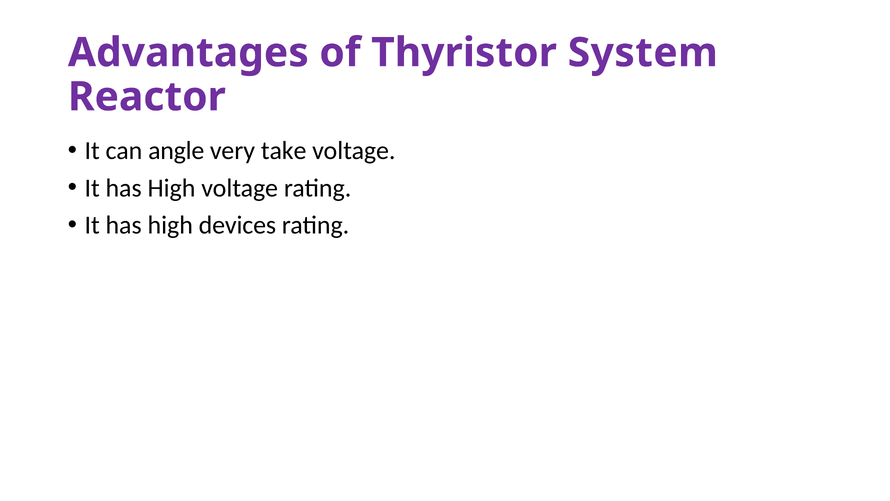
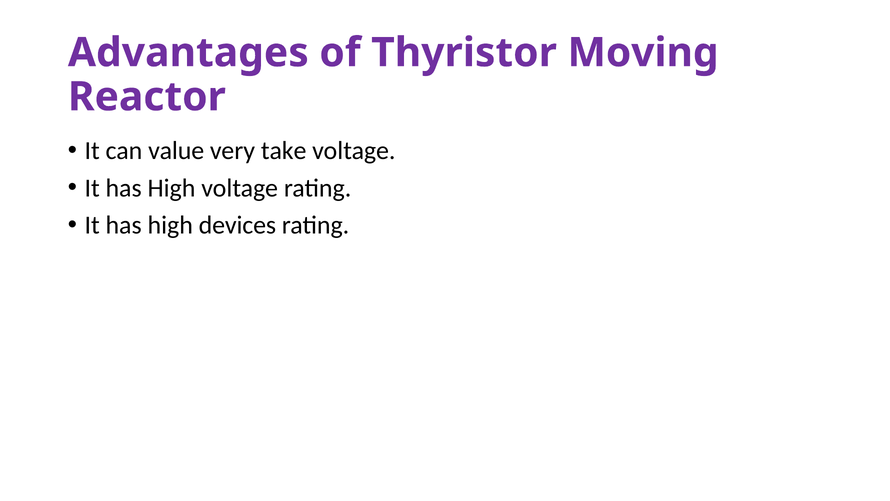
System: System -> Moving
angle: angle -> value
